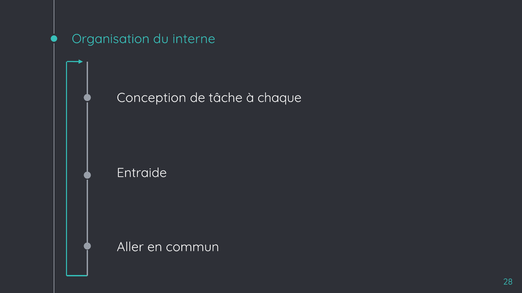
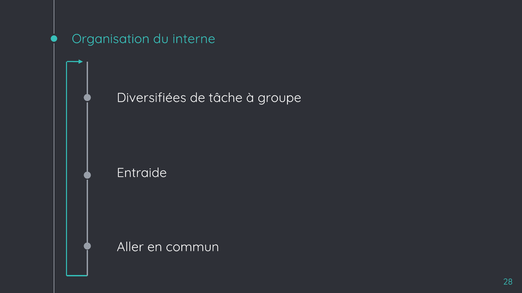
Conception: Conception -> Diversifiées
chaque: chaque -> groupe
